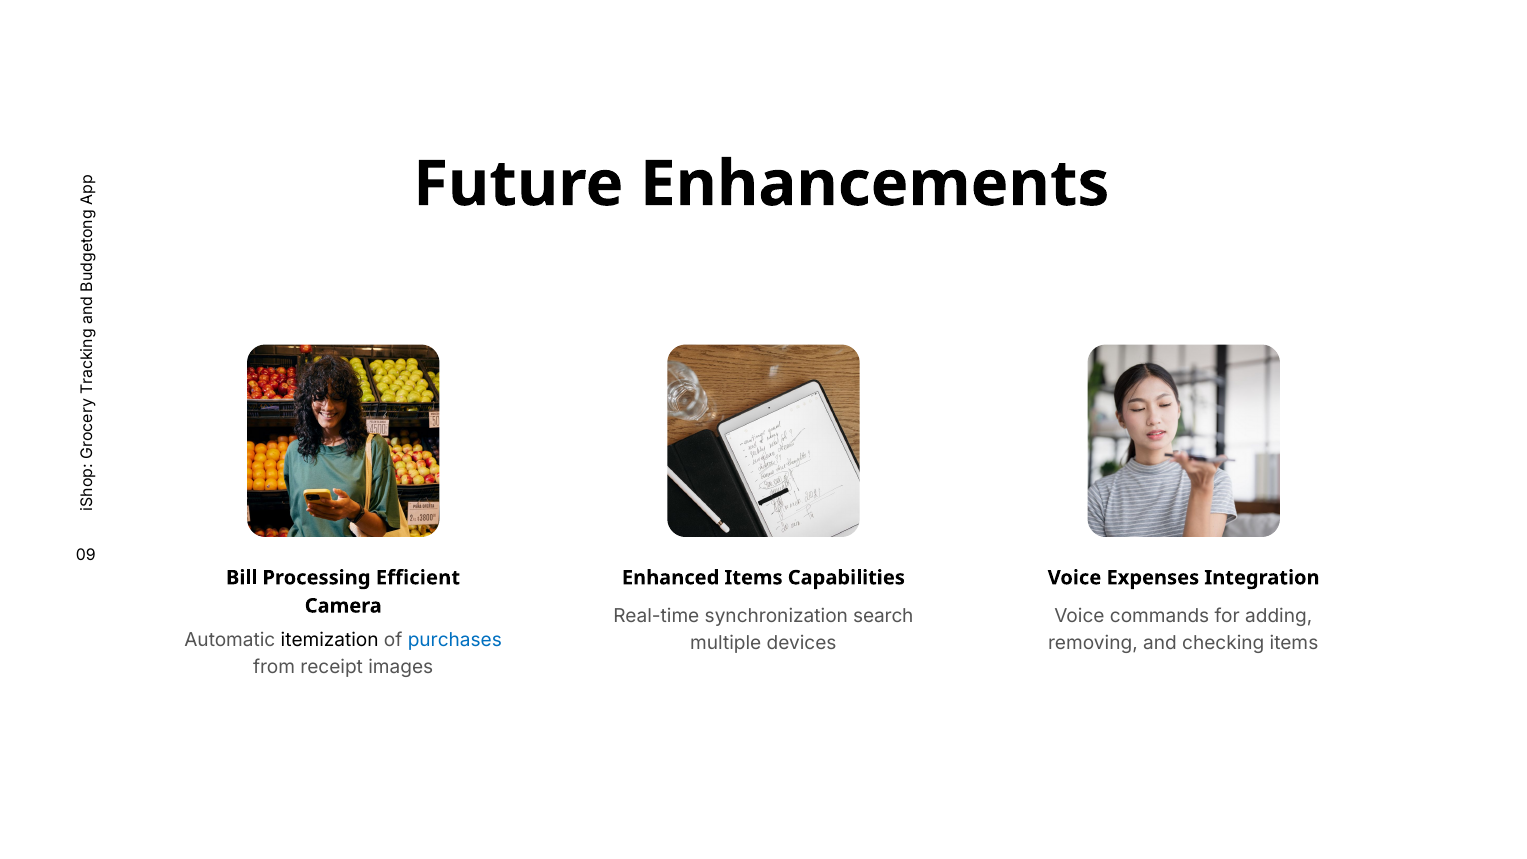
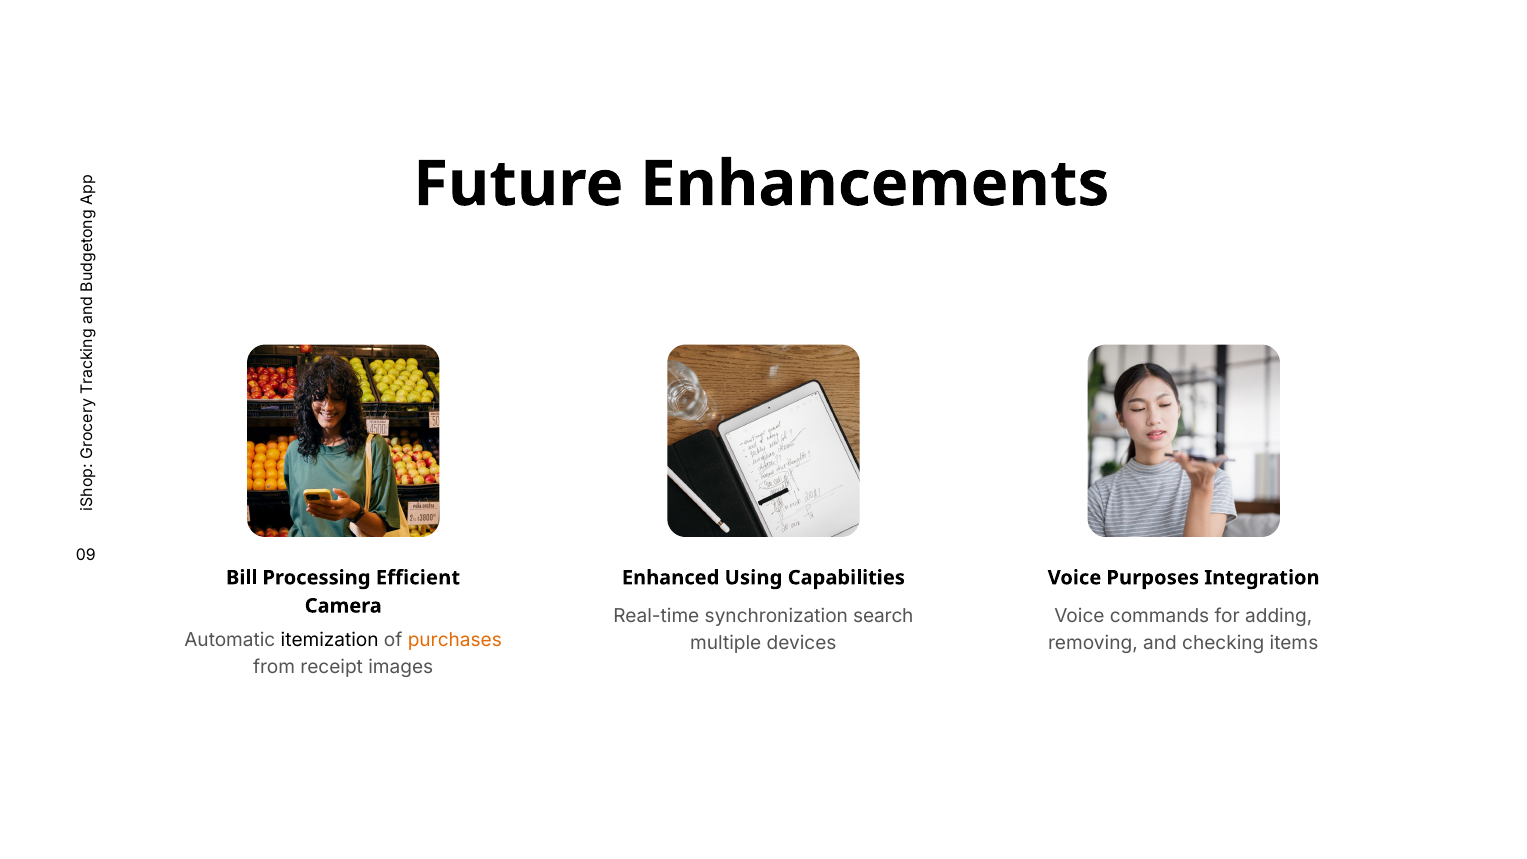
Enhanced Items: Items -> Using
Expenses: Expenses -> Purposes
purchases colour: blue -> orange
